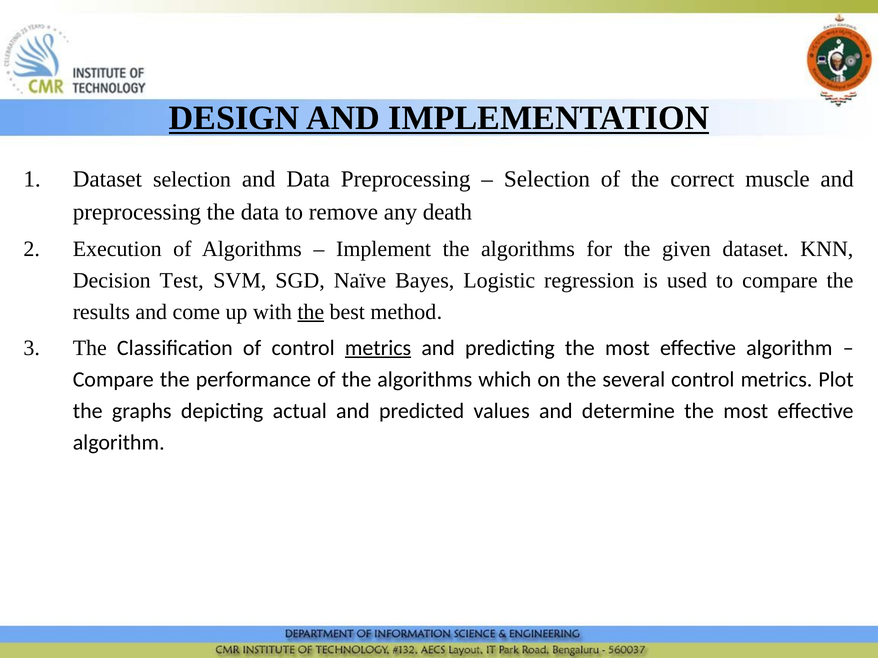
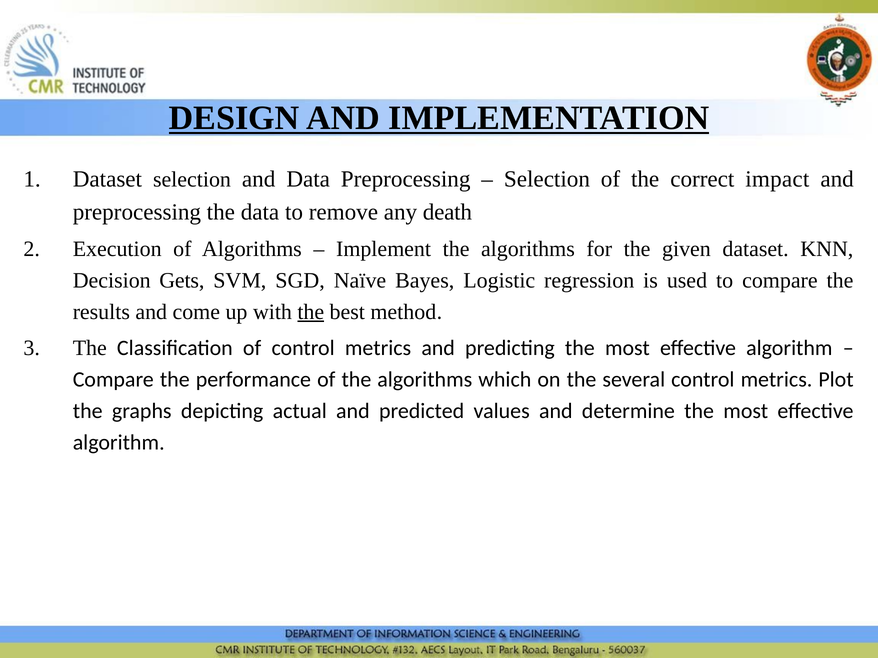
muscle: muscle -> impact
Test: Test -> Gets
metrics at (378, 348) underline: present -> none
